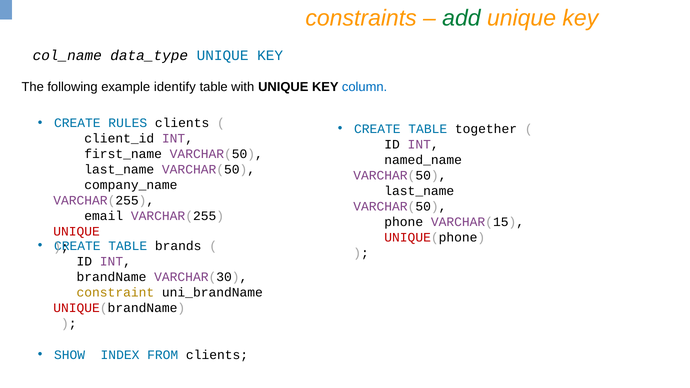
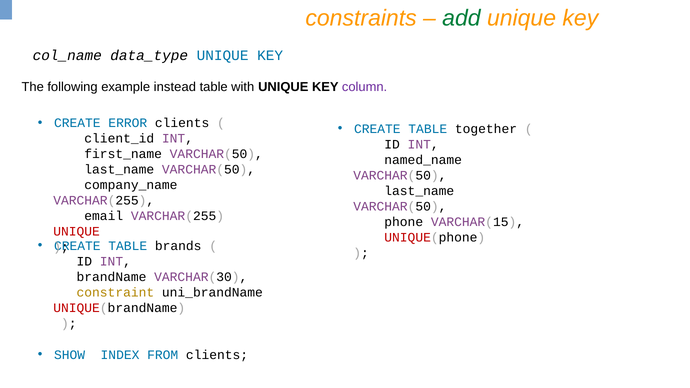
identify: identify -> instead
column colour: blue -> purple
RULES: RULES -> ERROR
